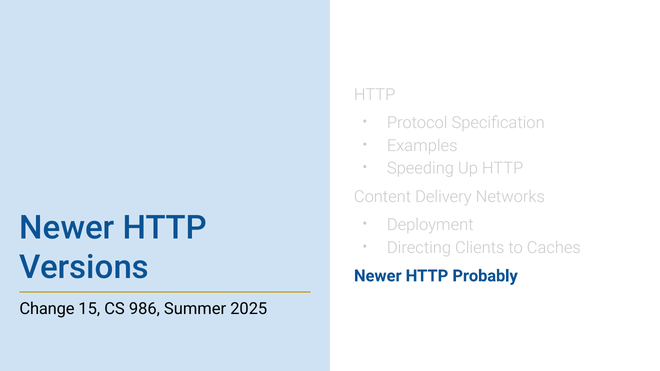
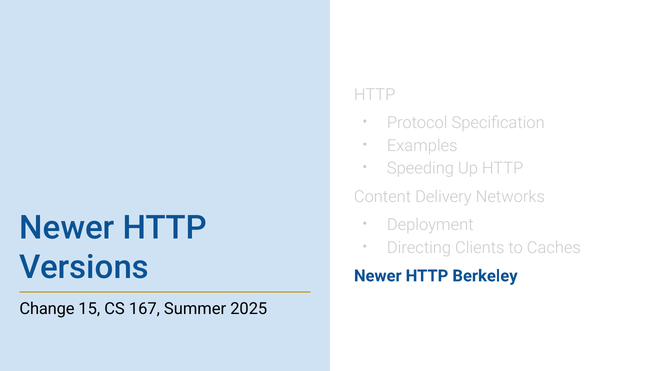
Probably: Probably -> Berkeley
986: 986 -> 167
